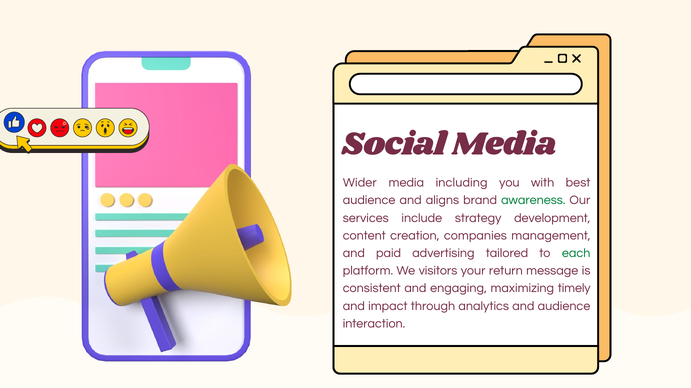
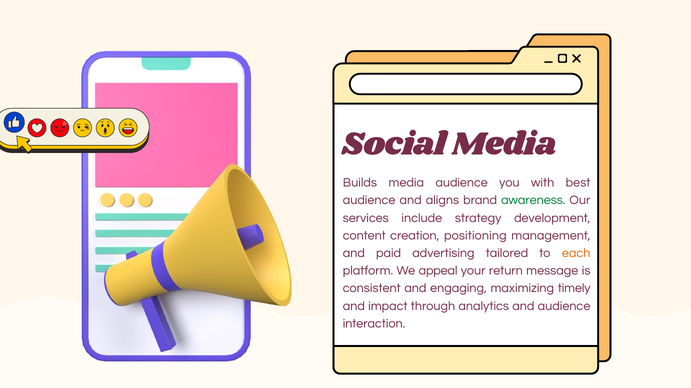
Wider: Wider -> Builds
media including: including -> audience
companies: companies -> positioning
each colour: green -> orange
visitors: visitors -> appeal
